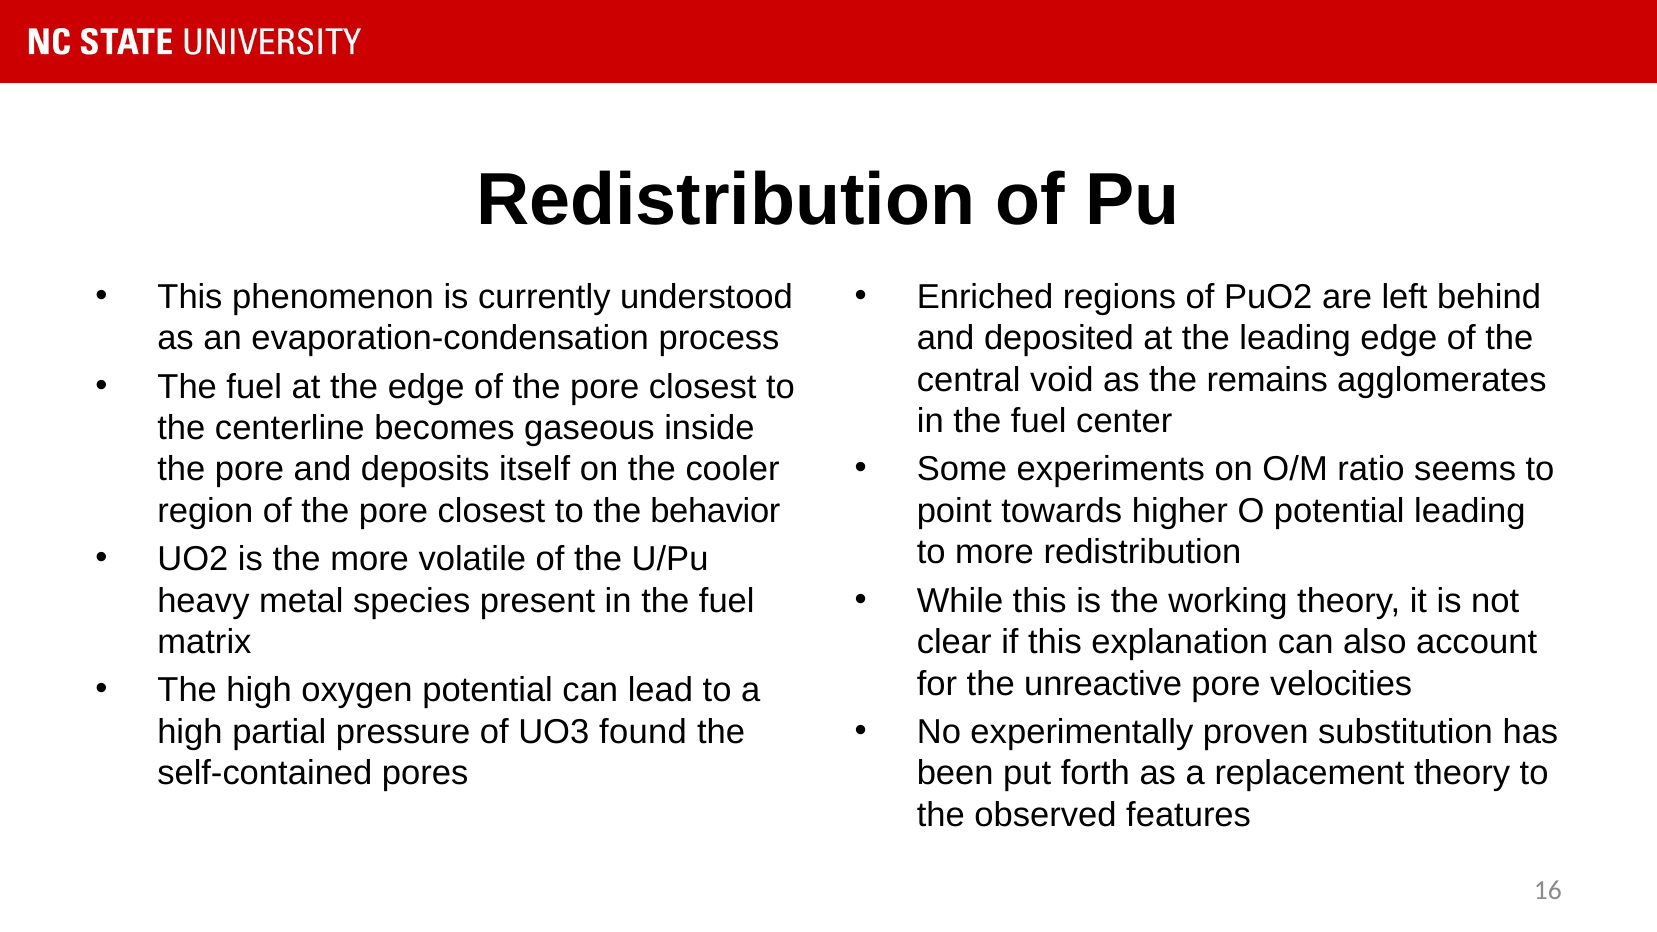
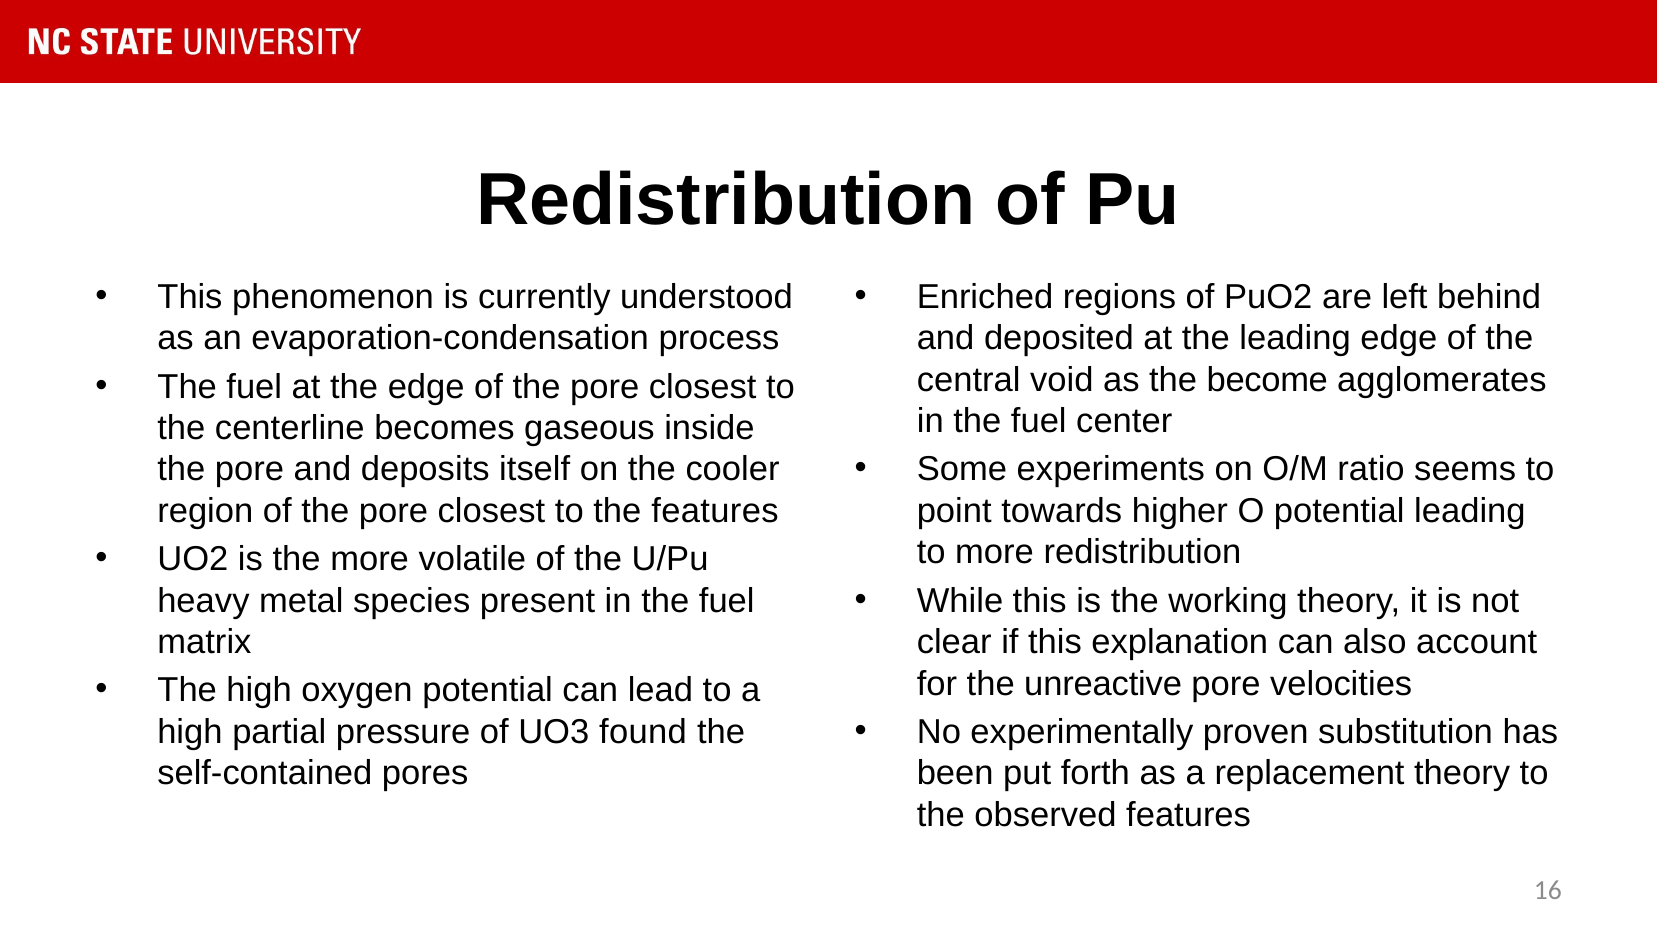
remains: remains -> become
the behavior: behavior -> features
